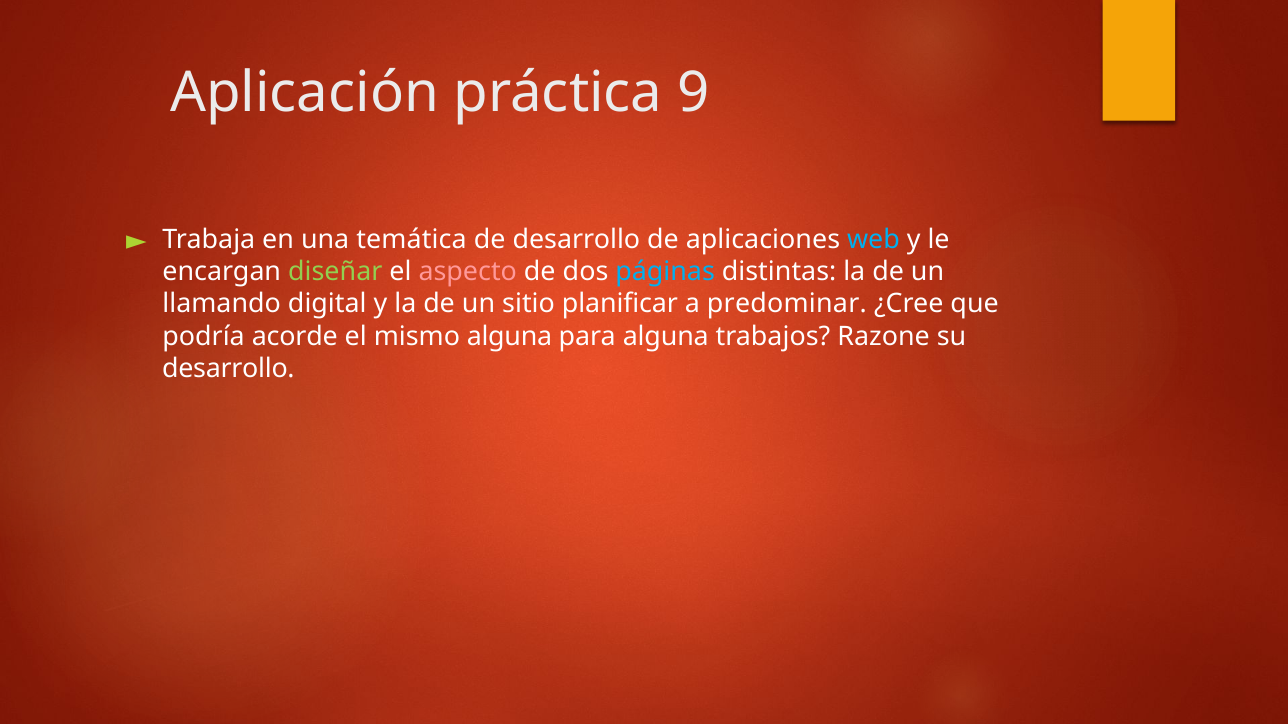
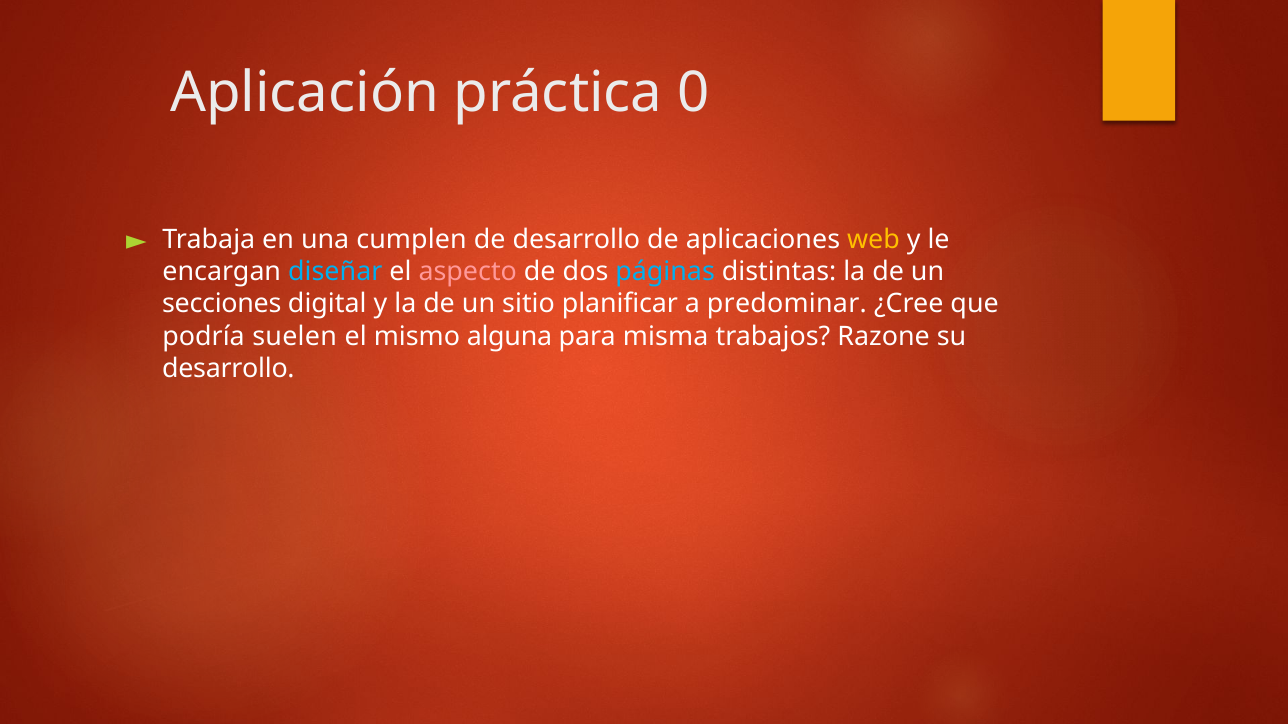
9: 9 -> 0
temática: temática -> cumplen
web colour: light blue -> yellow
diseñar colour: light green -> light blue
llamando: llamando -> secciones
acorde: acorde -> suelen
para alguna: alguna -> misma
